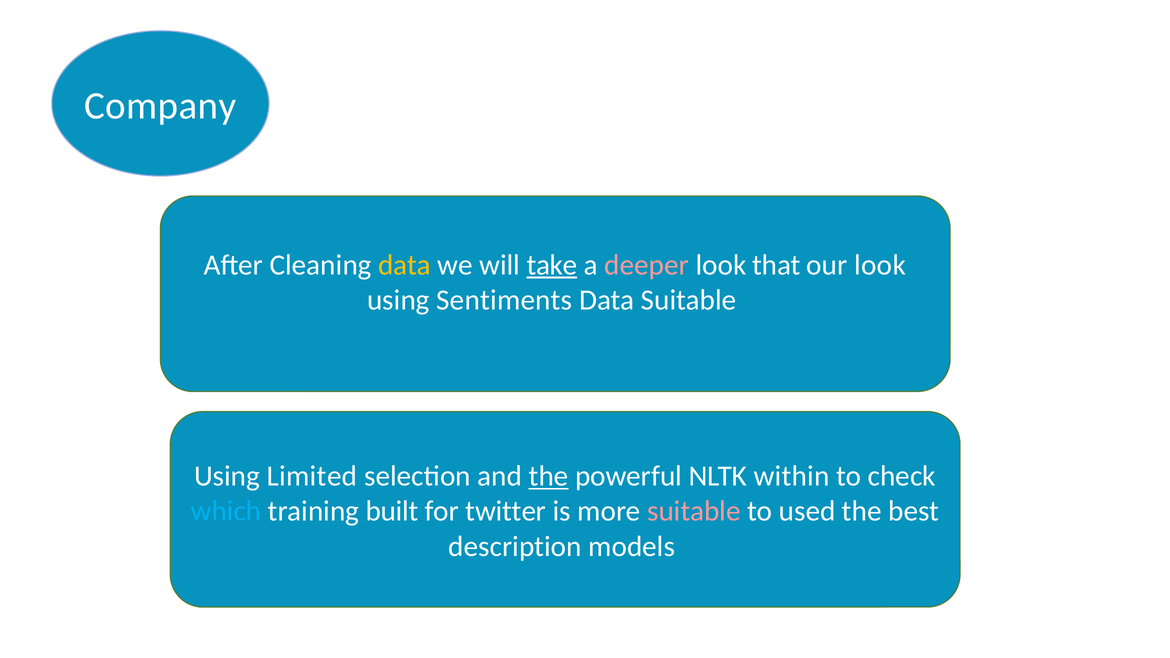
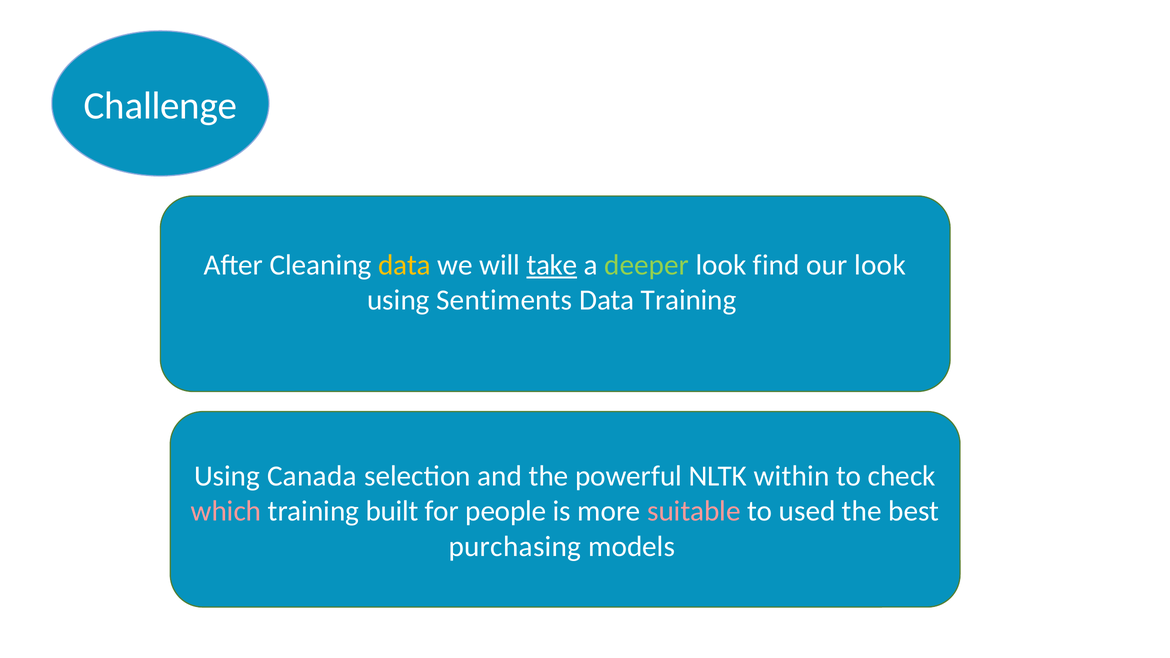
Company: Company -> Challenge
deeper colour: pink -> light green
that: that -> find
Data Suitable: Suitable -> Training
Limited: Limited -> Canada
the at (549, 476) underline: present -> none
which colour: light blue -> pink
twitter: twitter -> people
description: description -> purchasing
